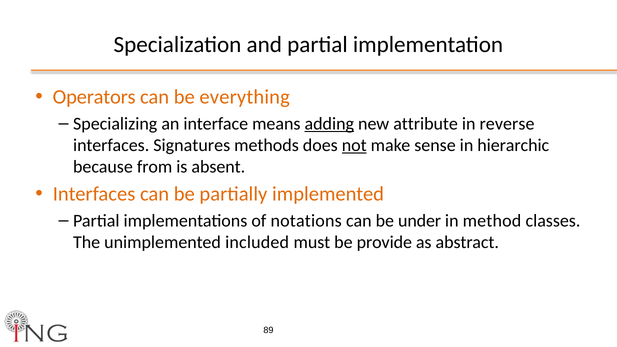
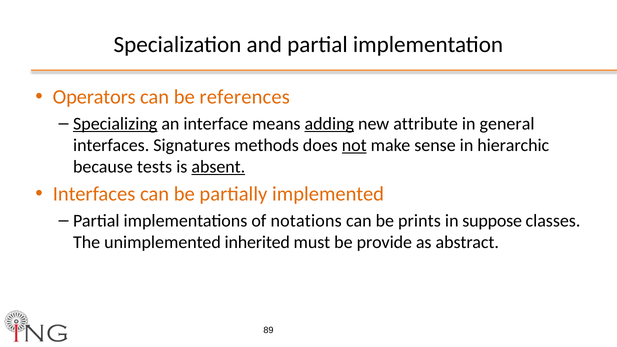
everything: everything -> references
Specializing underline: none -> present
reverse: reverse -> general
from: from -> tests
absent underline: none -> present
under: under -> prints
method: method -> suppose
included: included -> inherited
